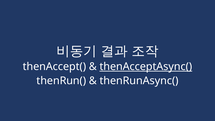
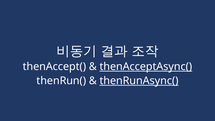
thenRunAsync( underline: none -> present
